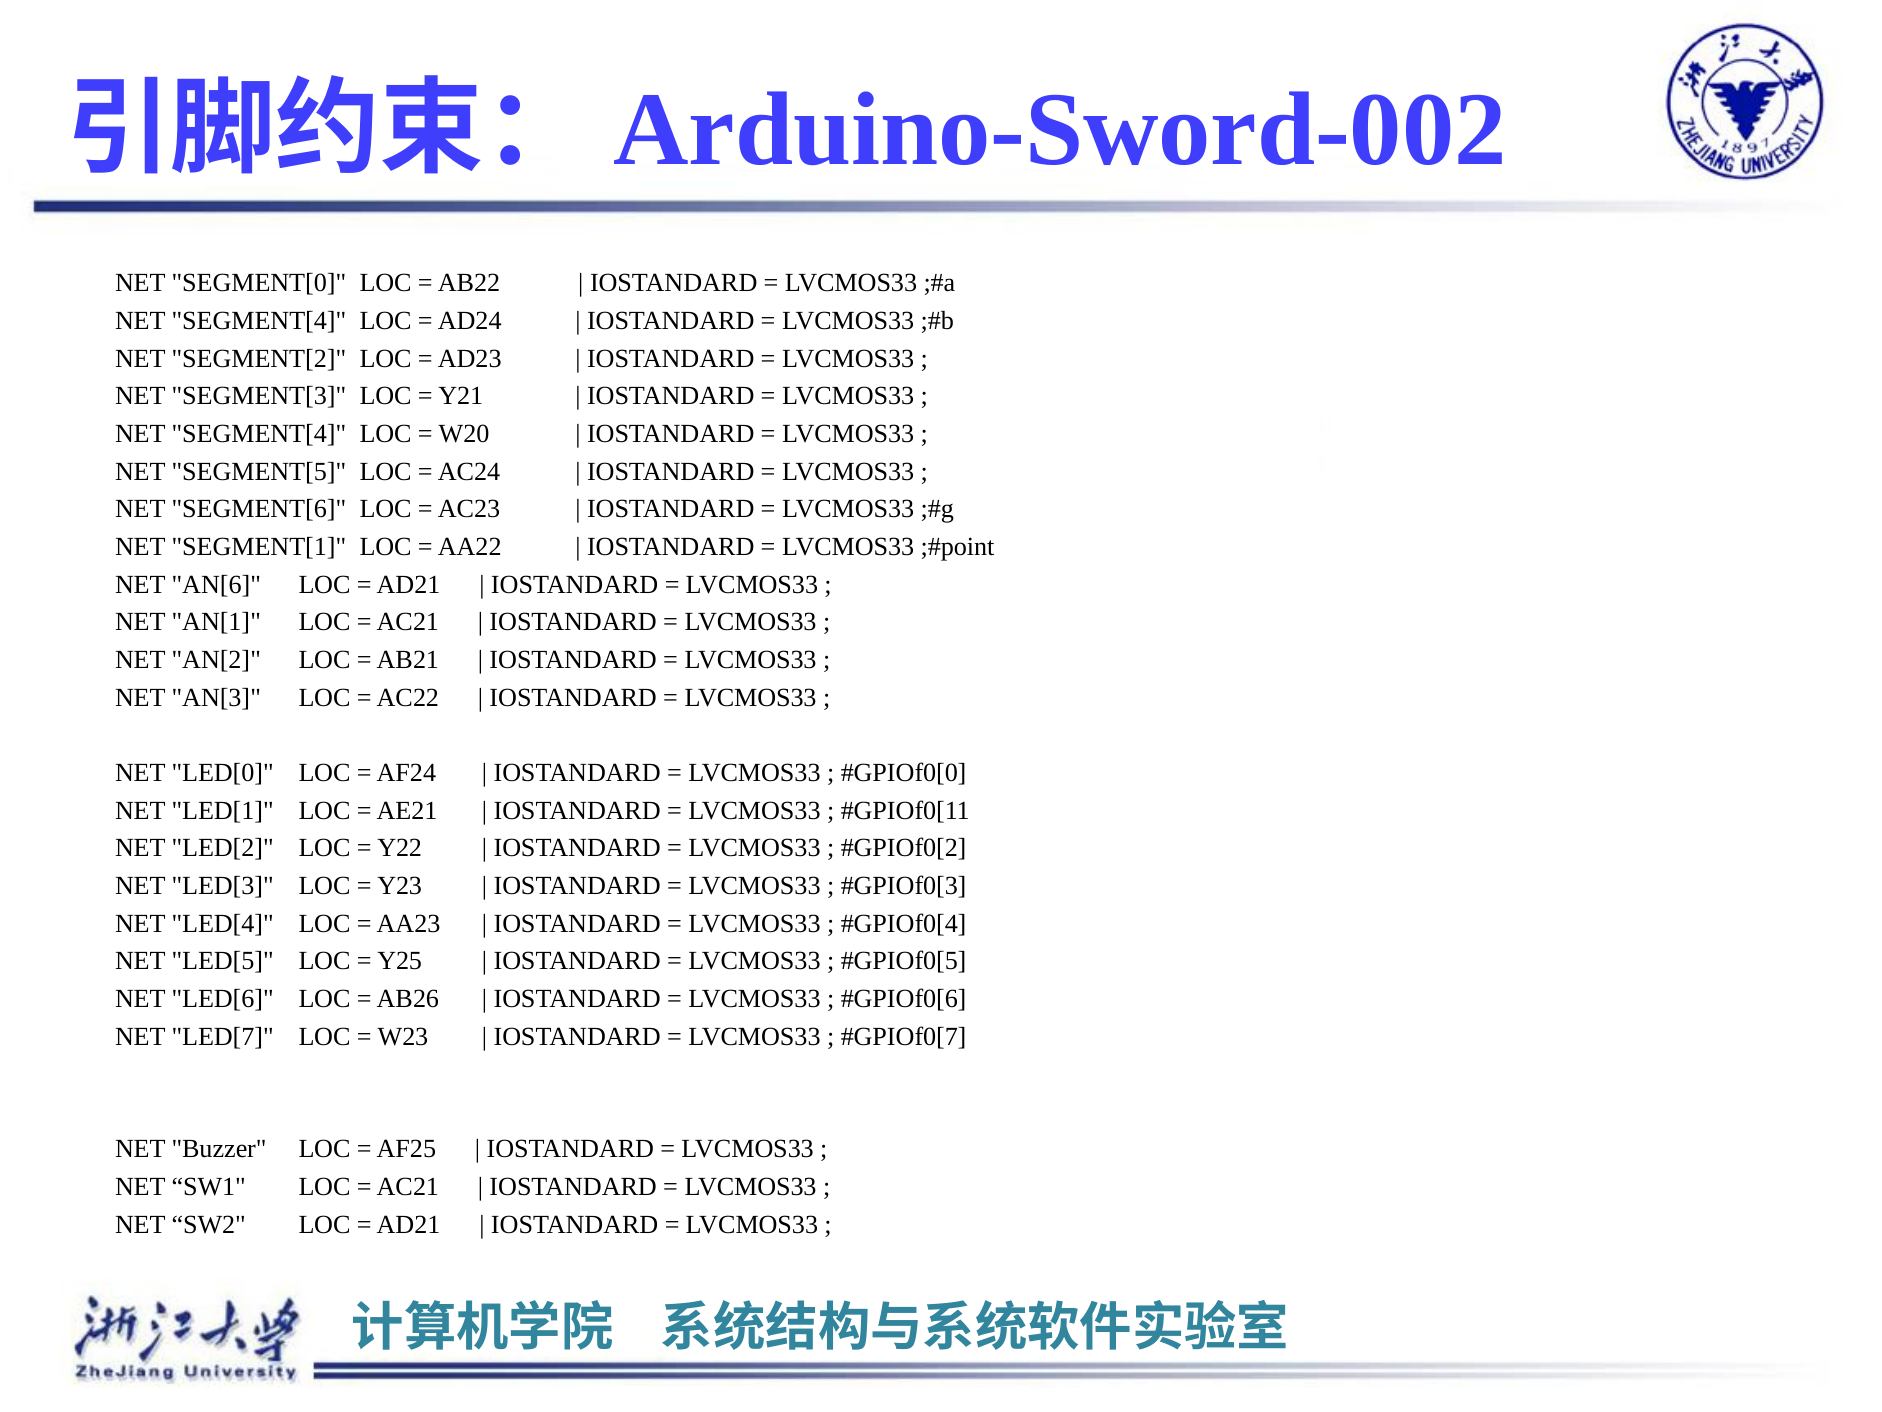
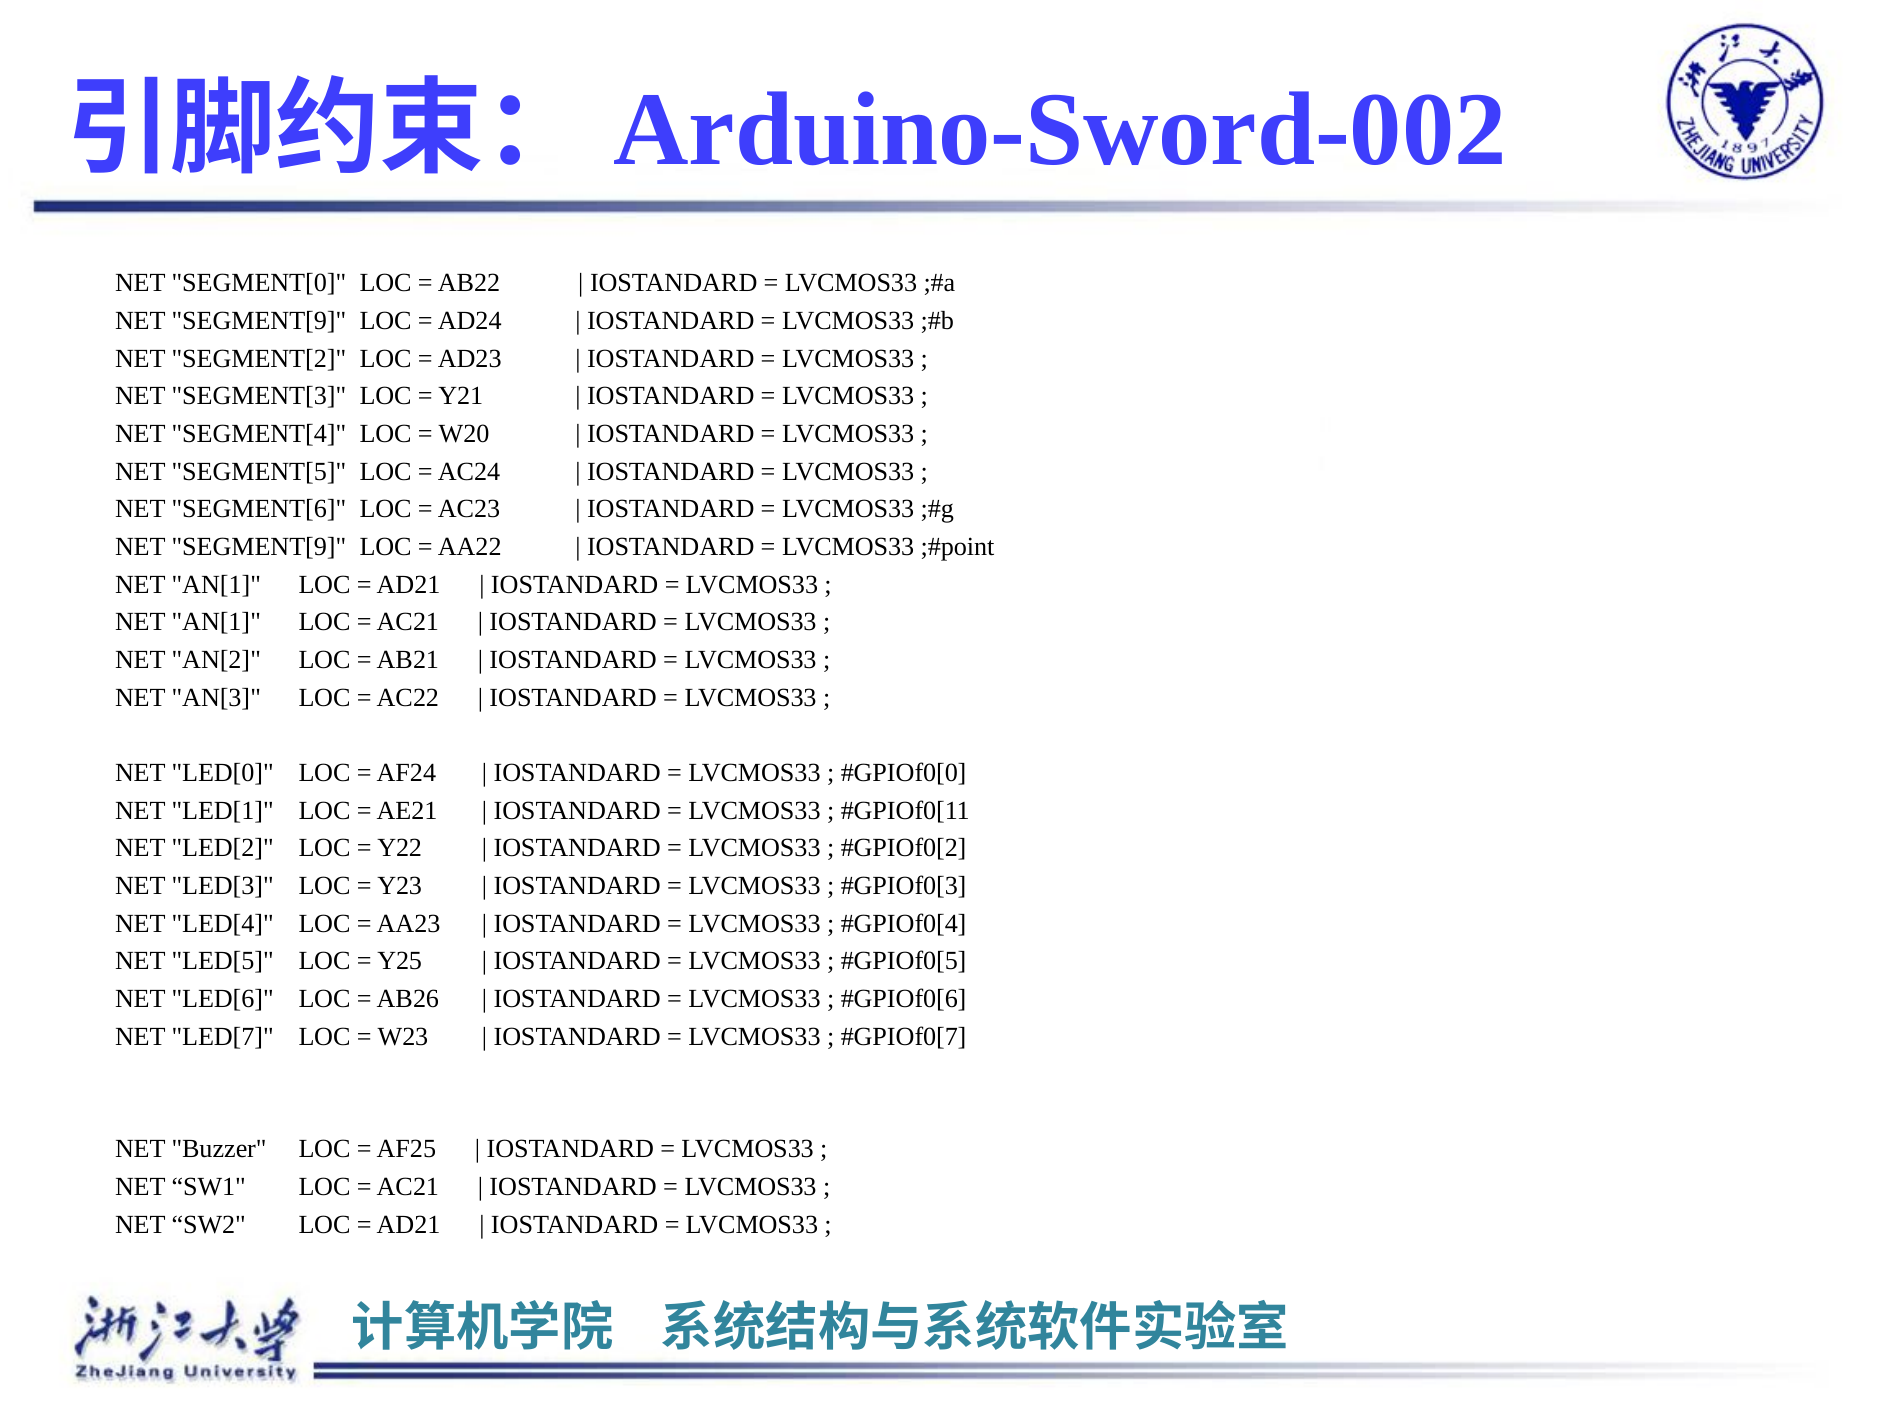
SEGMENT[4 at (259, 321): SEGMENT[4 -> SEGMENT[9
SEGMENT[1 at (259, 547): SEGMENT[1 -> SEGMENT[9
AN[6 at (216, 584): AN[6 -> AN[1
